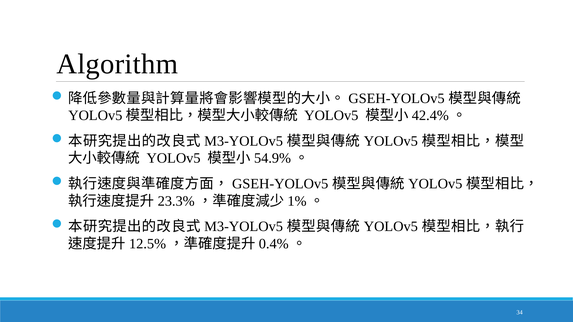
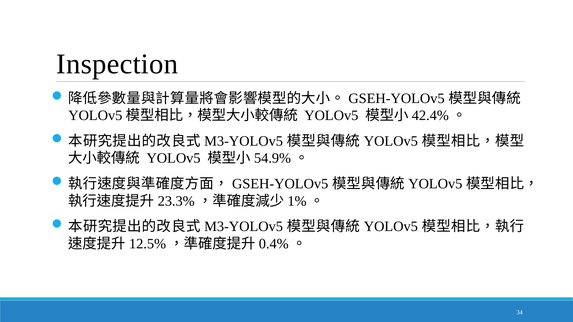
Algorithm: Algorithm -> Inspection
